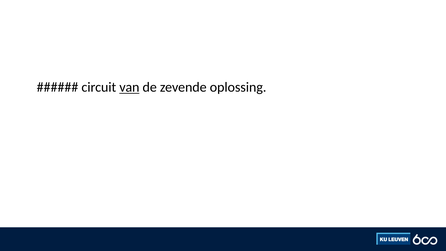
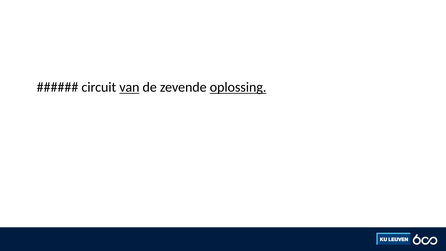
oplossing underline: none -> present
